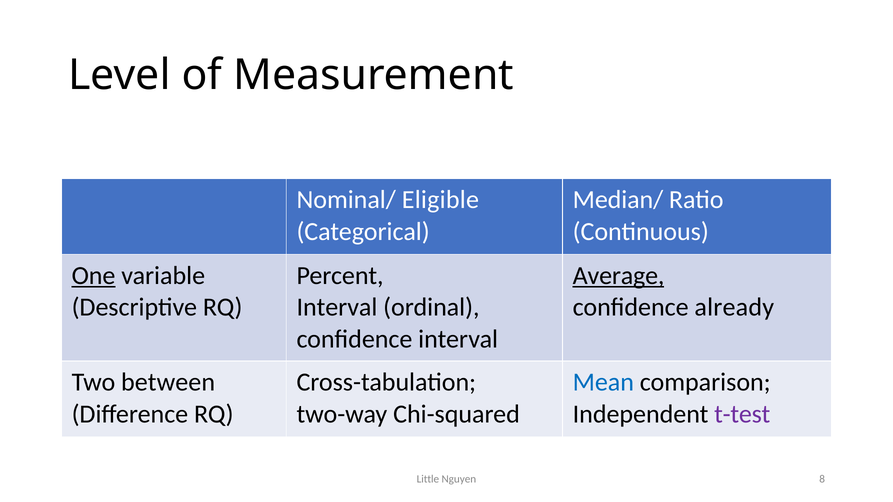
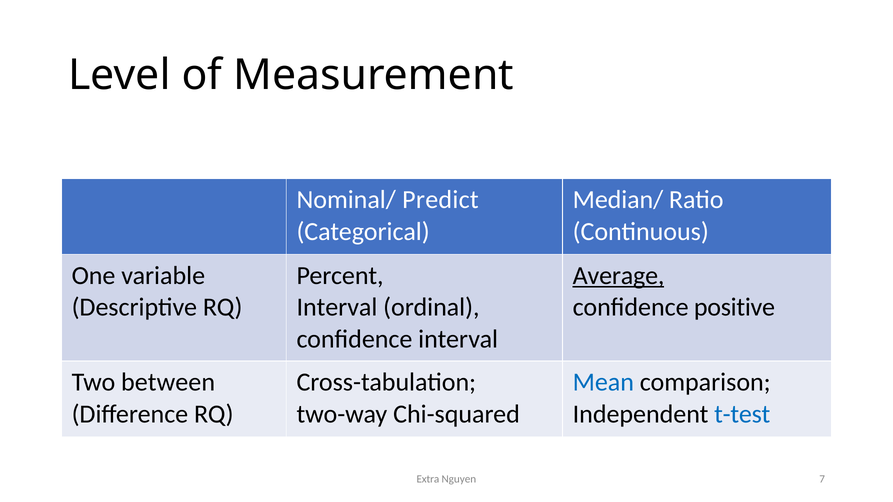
Eligible: Eligible -> Predict
One underline: present -> none
already: already -> positive
t-test colour: purple -> blue
Little: Little -> Extra
8: 8 -> 7
